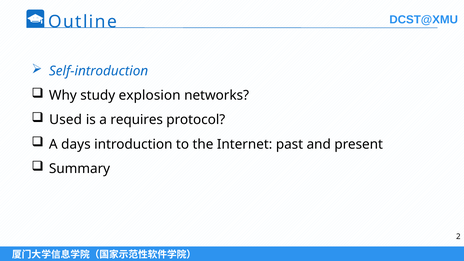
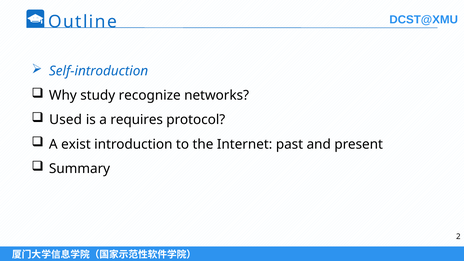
explosion: explosion -> recognize
days: days -> exist
